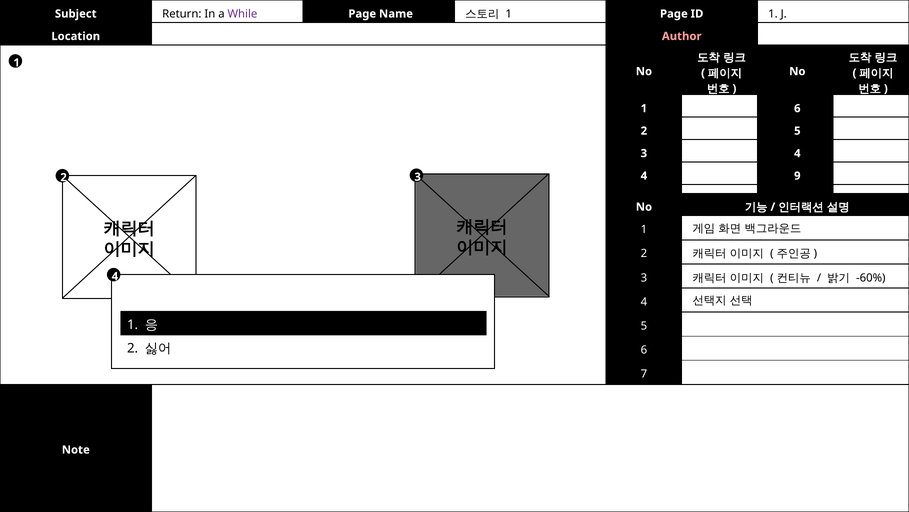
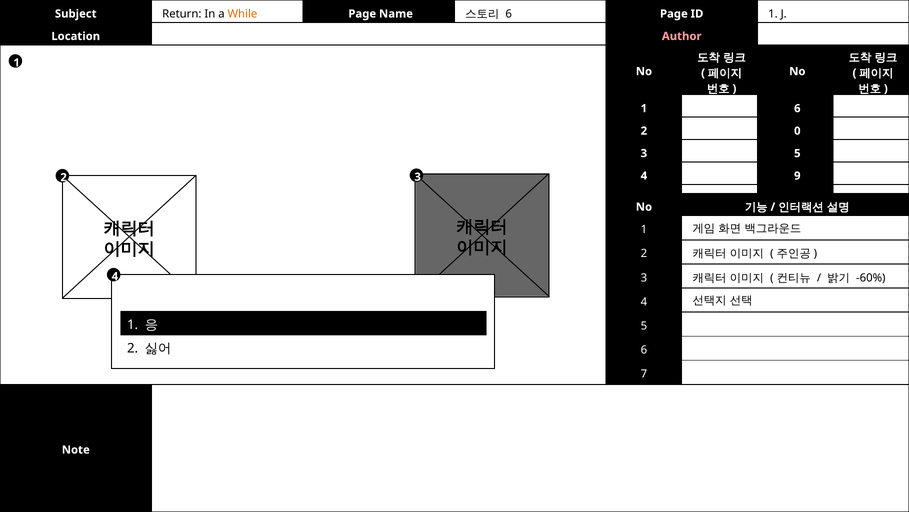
While colour: purple -> orange
1 at (509, 14): 1 -> 6
2 5: 5 -> 0
3 4: 4 -> 5
